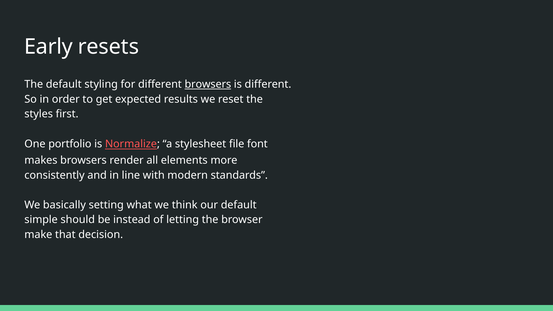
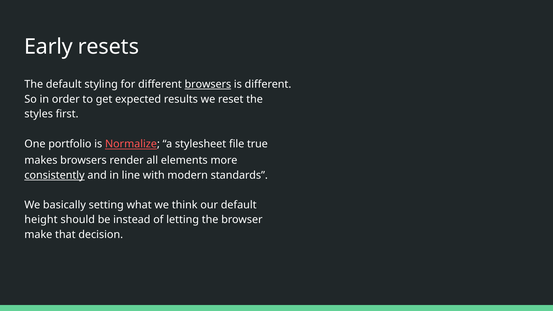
font: font -> true
consistently underline: none -> present
simple: simple -> height
